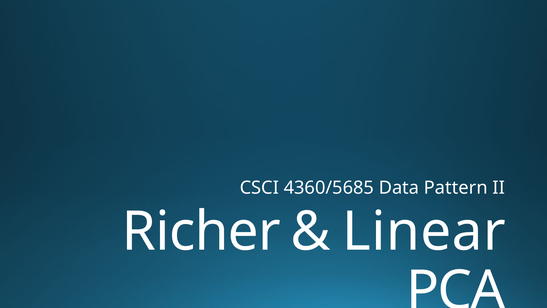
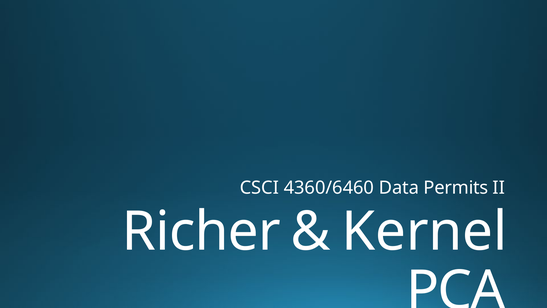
4360/5685: 4360/5685 -> 4360/6460
Pattern: Pattern -> Permits
Linear: Linear -> Kernel
